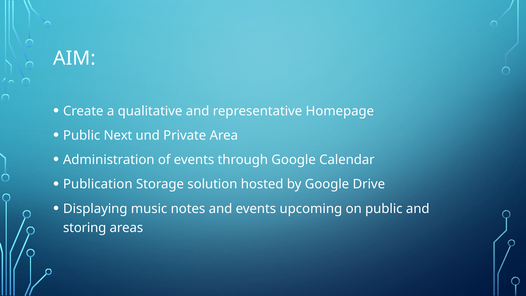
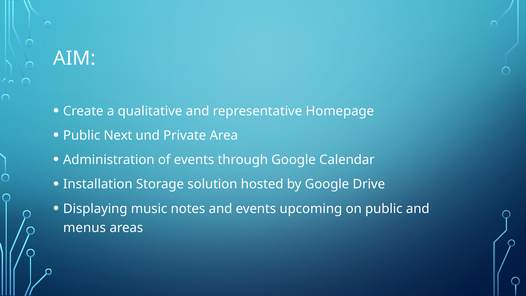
Publication: Publication -> Installation
storing: storing -> menus
